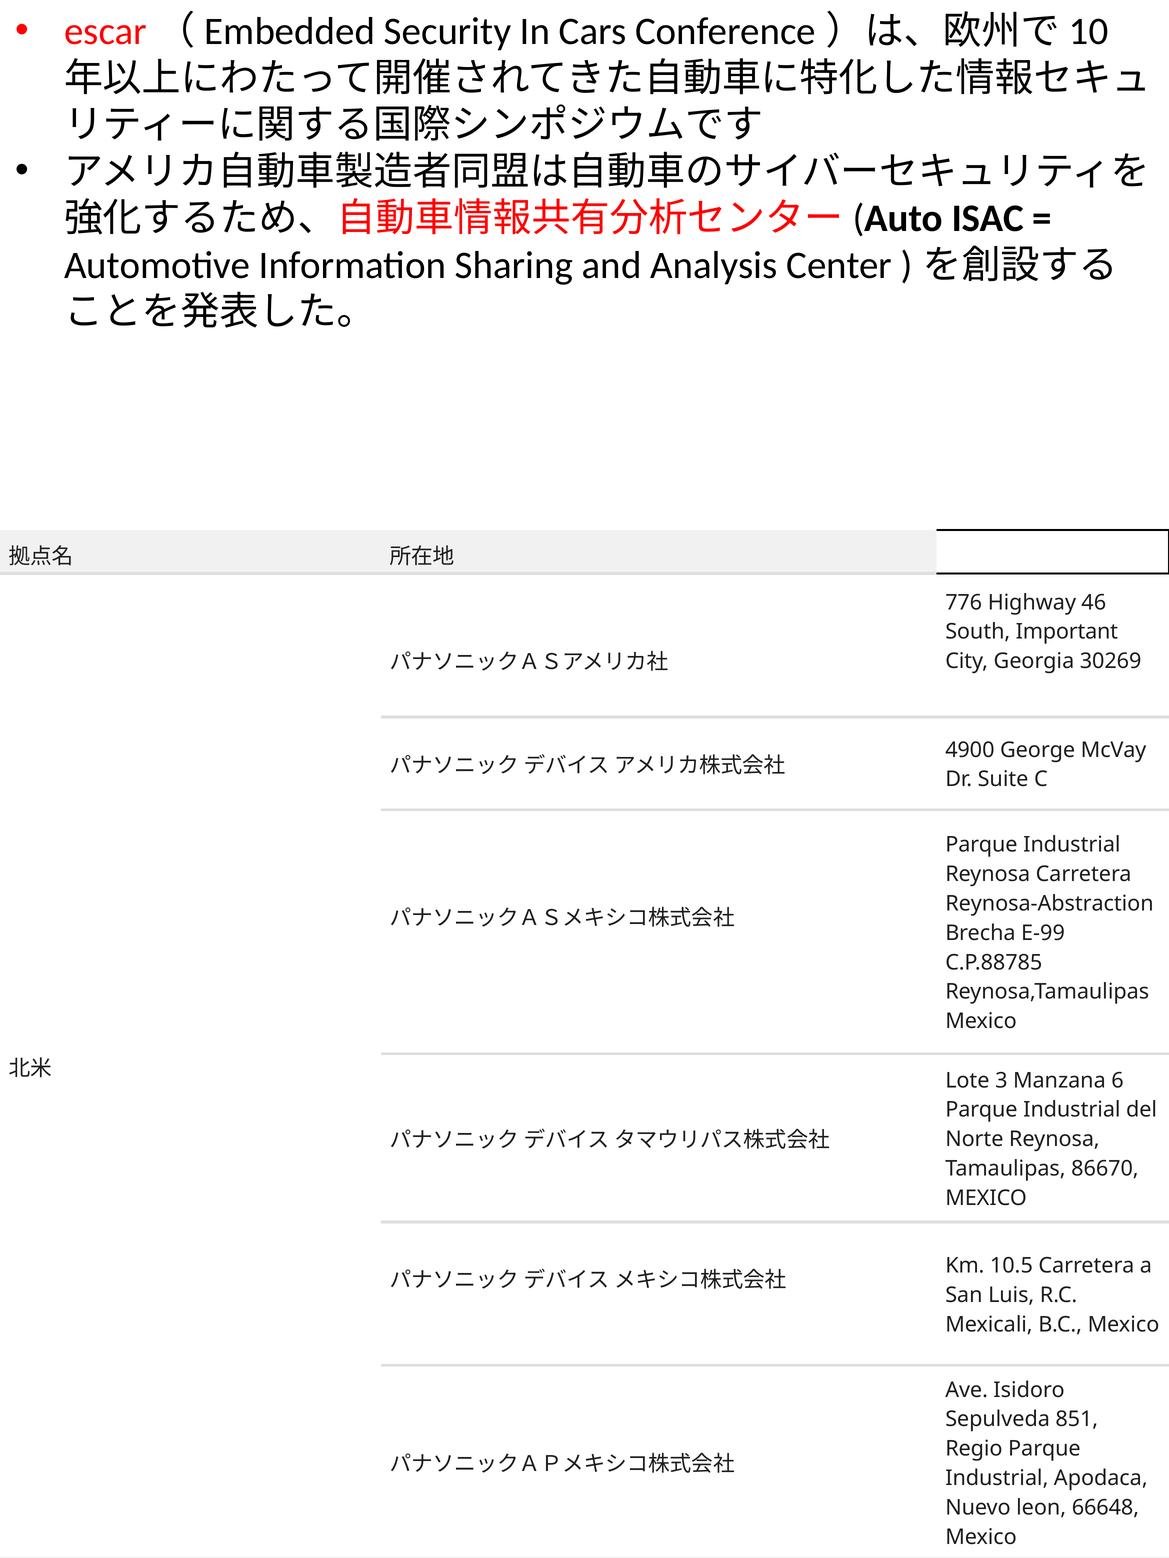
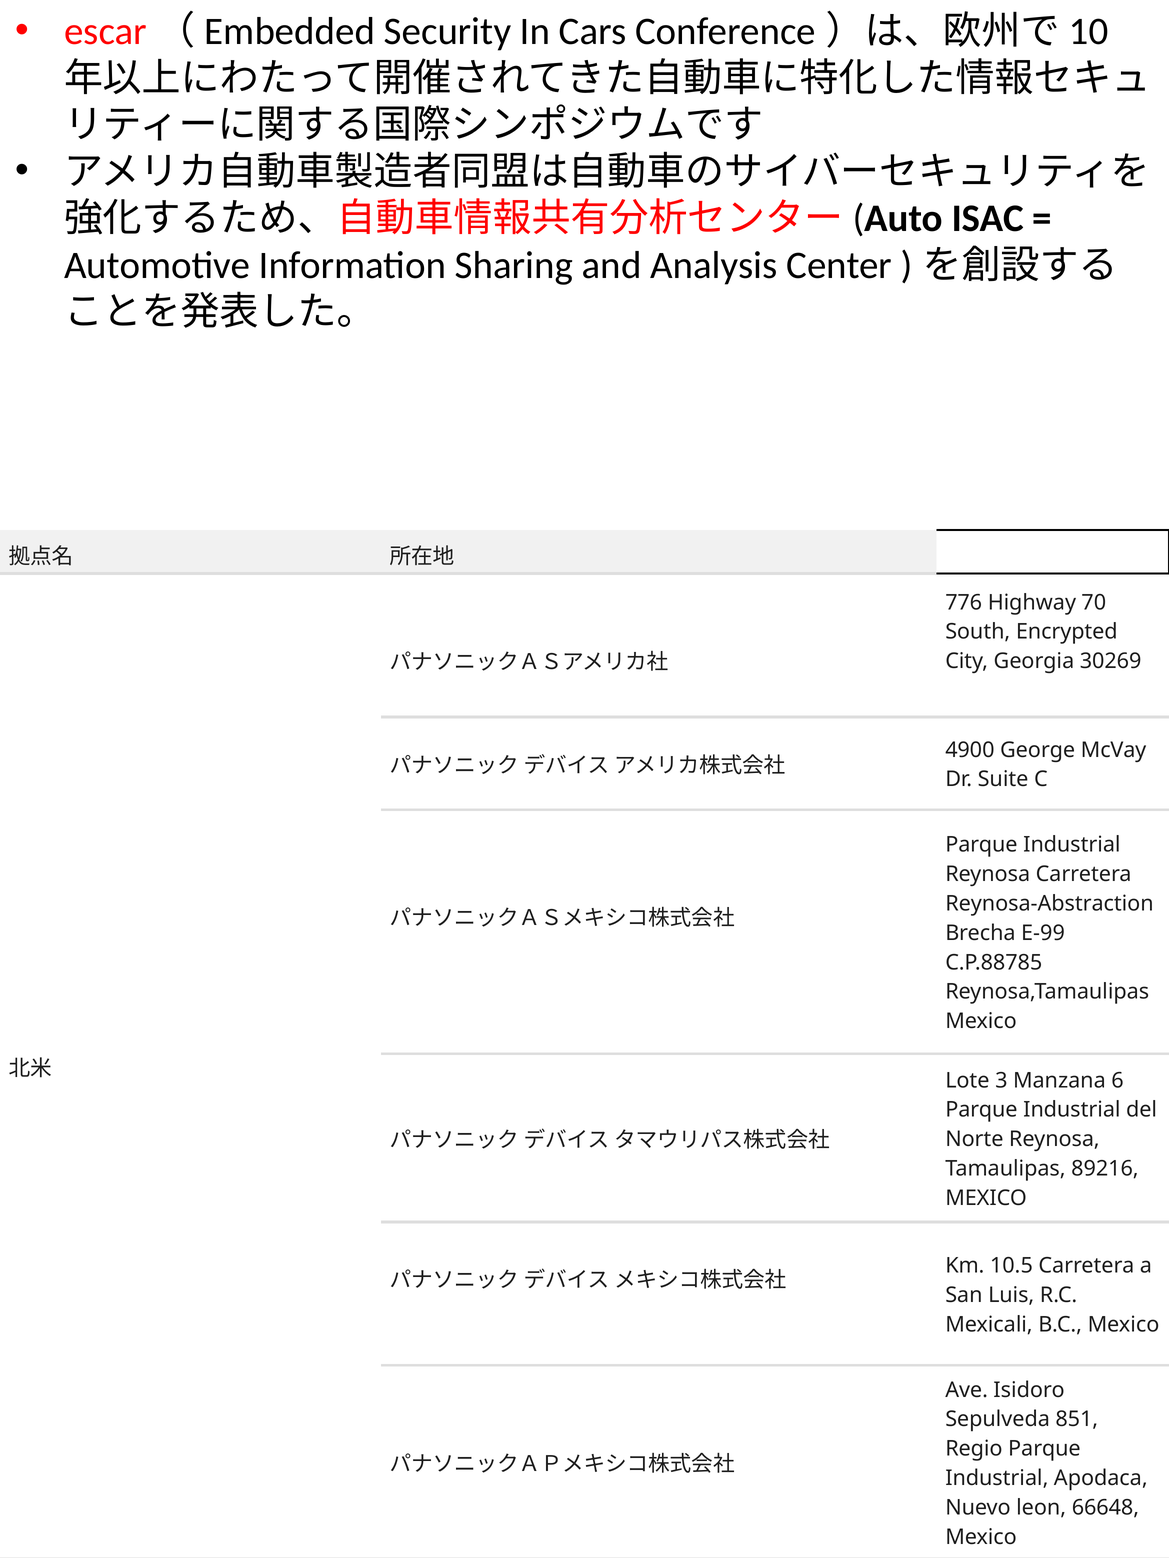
46: 46 -> 70
Important: Important -> Encrypted
86670: 86670 -> 89216
